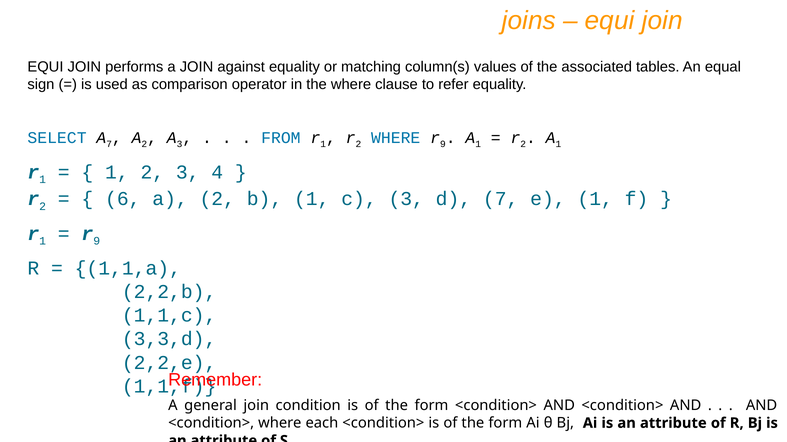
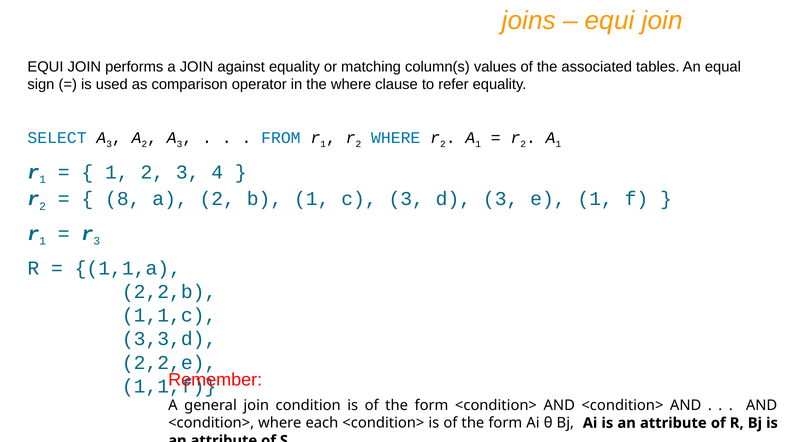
SELECT A 7: 7 -> 3
WHERE r 9: 9 -> 2
6: 6 -> 8
d 7: 7 -> 3
9 at (97, 242): 9 -> 3
